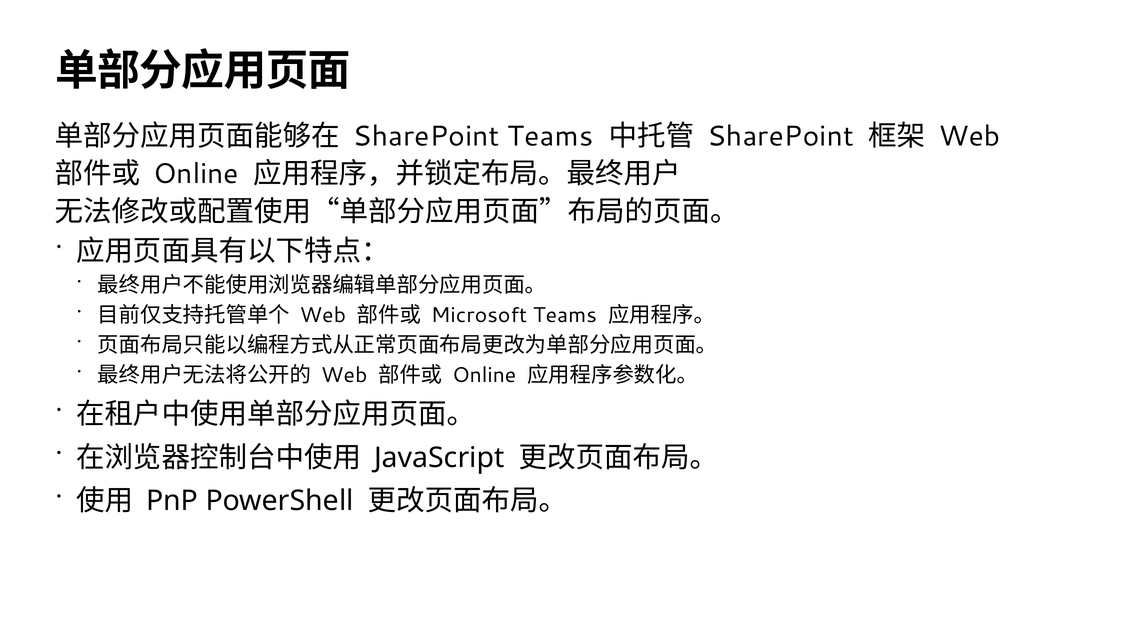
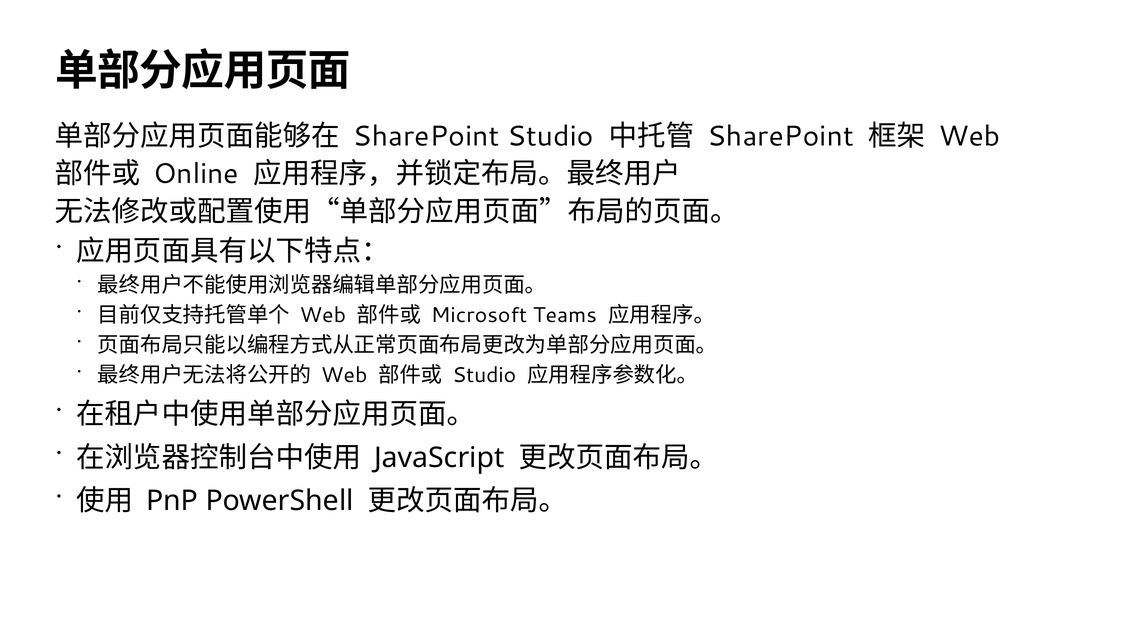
SharePoint Teams: Teams -> Studio
Online at (484, 375): Online -> Studio
